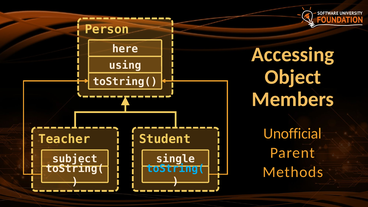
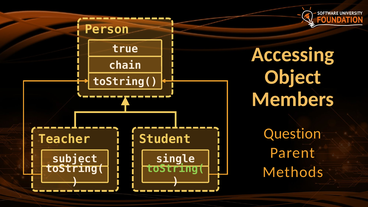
here: here -> true
using: using -> chain
Unofficial: Unofficial -> Question
toString( at (175, 169) colour: light blue -> light green
